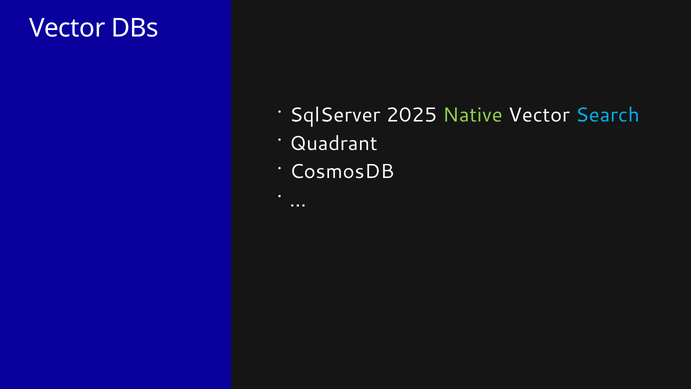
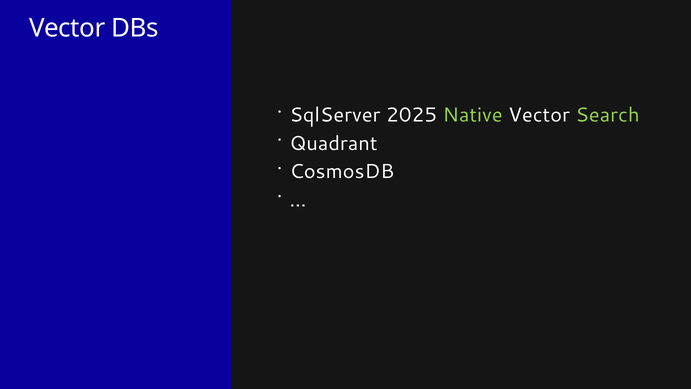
Search colour: light blue -> light green
